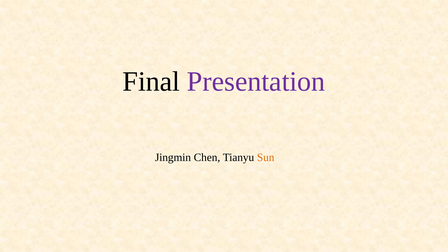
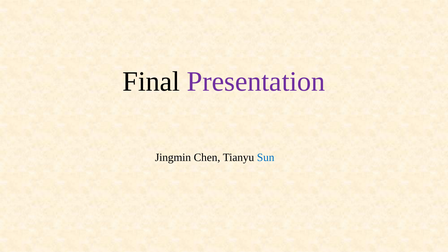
Sun colour: orange -> blue
